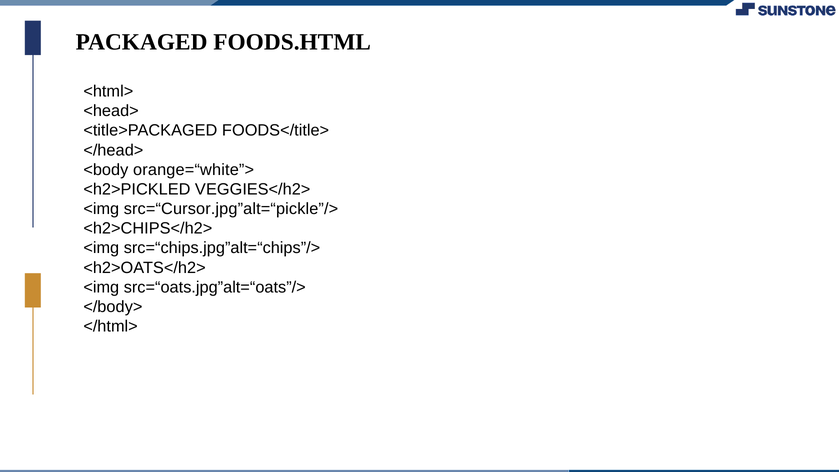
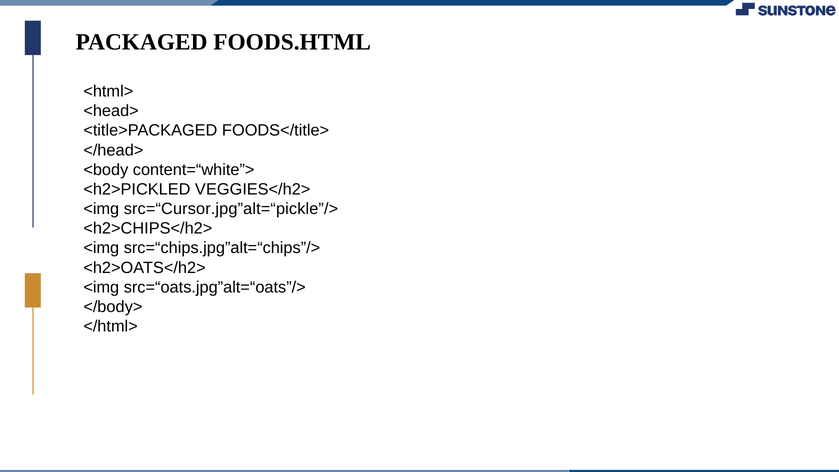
orange=“white”>: orange=“white”> -> content=“white”>
